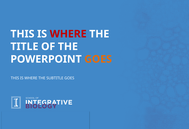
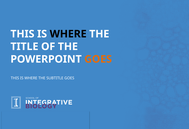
WHERE at (68, 34) colour: red -> black
